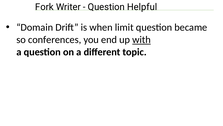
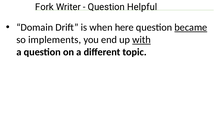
limit: limit -> here
became underline: none -> present
conferences: conferences -> implements
